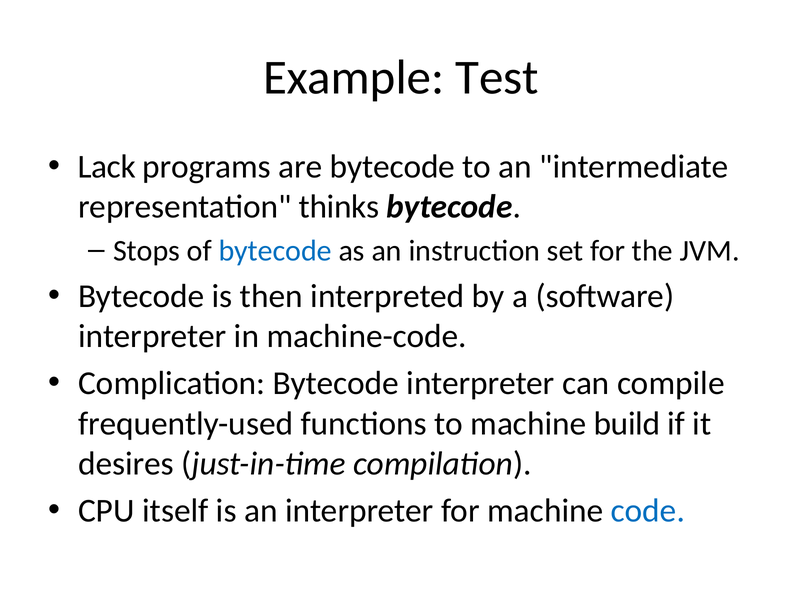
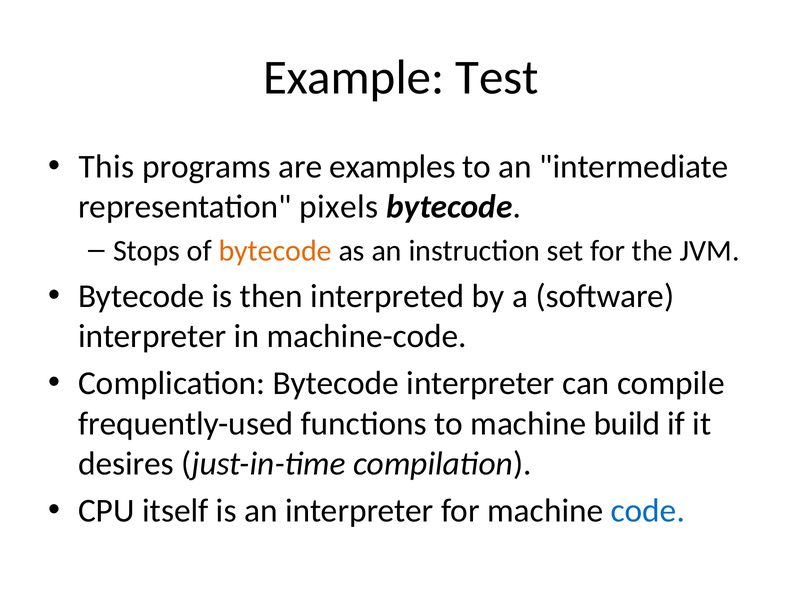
Lack: Lack -> This
are bytecode: bytecode -> examples
thinks: thinks -> pixels
bytecode at (275, 251) colour: blue -> orange
